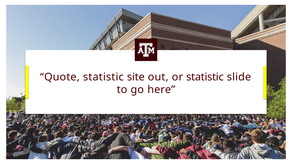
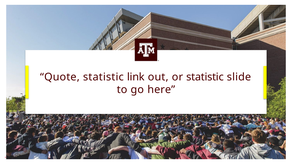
site: site -> link
